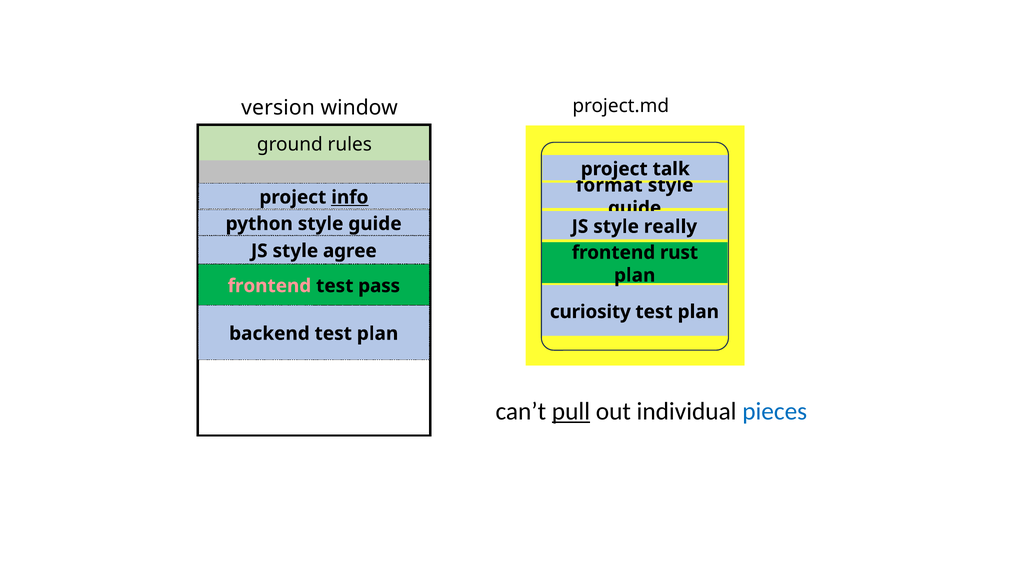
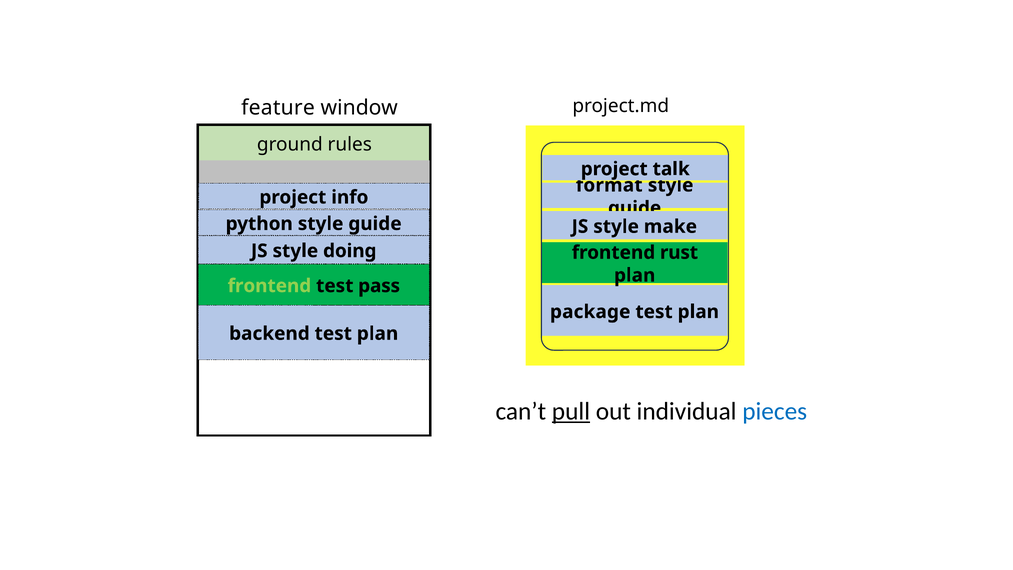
version: version -> feature
info underline: present -> none
really: really -> make
agree: agree -> doing
frontend at (269, 286) colour: pink -> light green
curiosity: curiosity -> package
